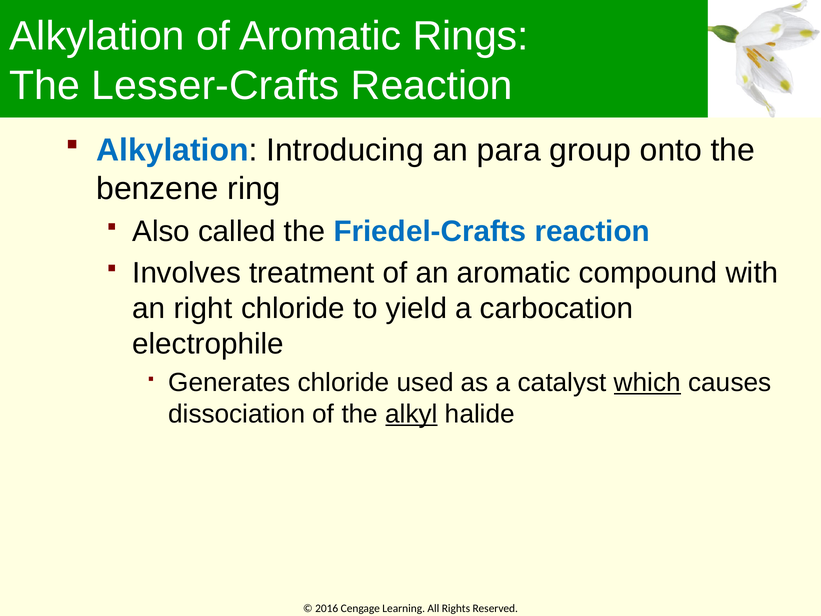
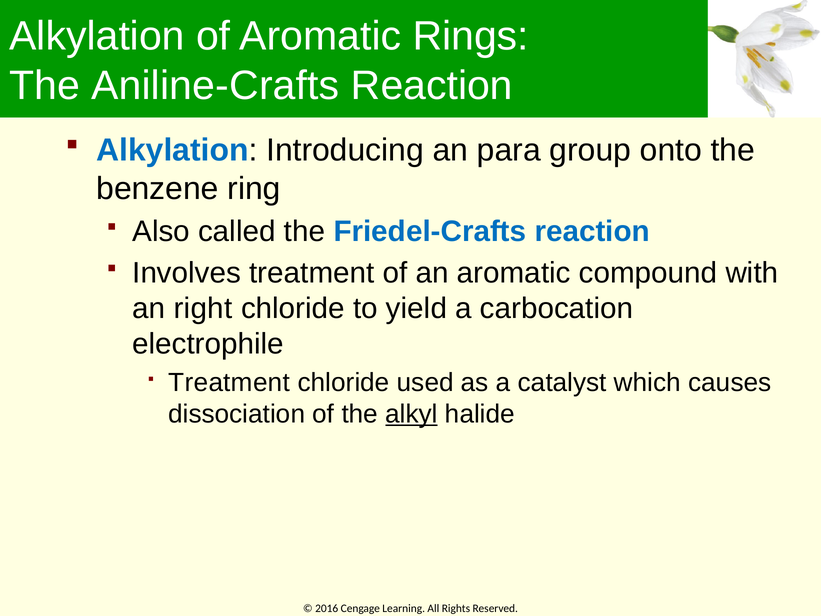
Lesser-Crafts: Lesser-Crafts -> Aniline-Crafts
Generates at (229, 382): Generates -> Treatment
which underline: present -> none
